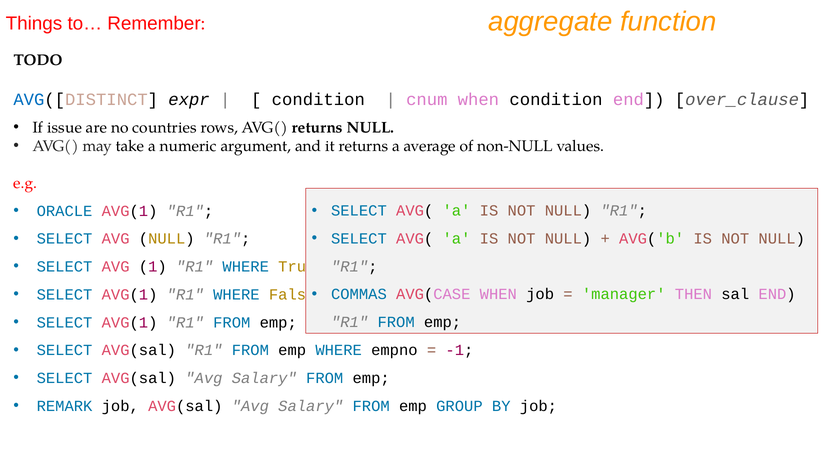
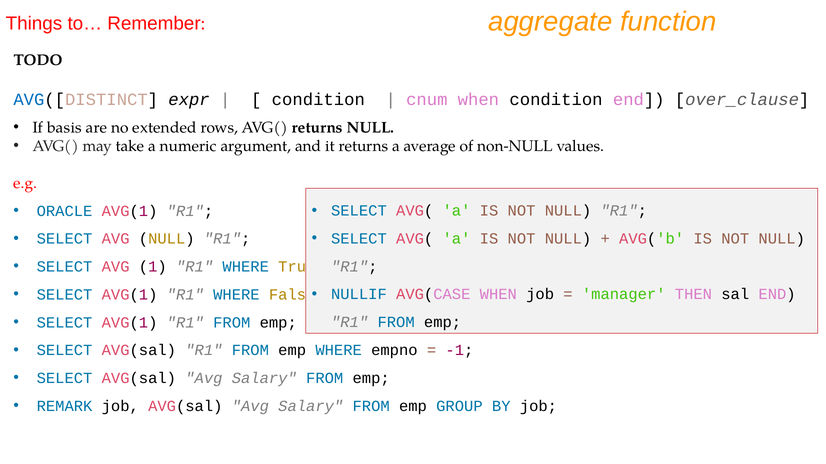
issue: issue -> basis
countries: countries -> extended
COMMAS: COMMAS -> NULLIF
